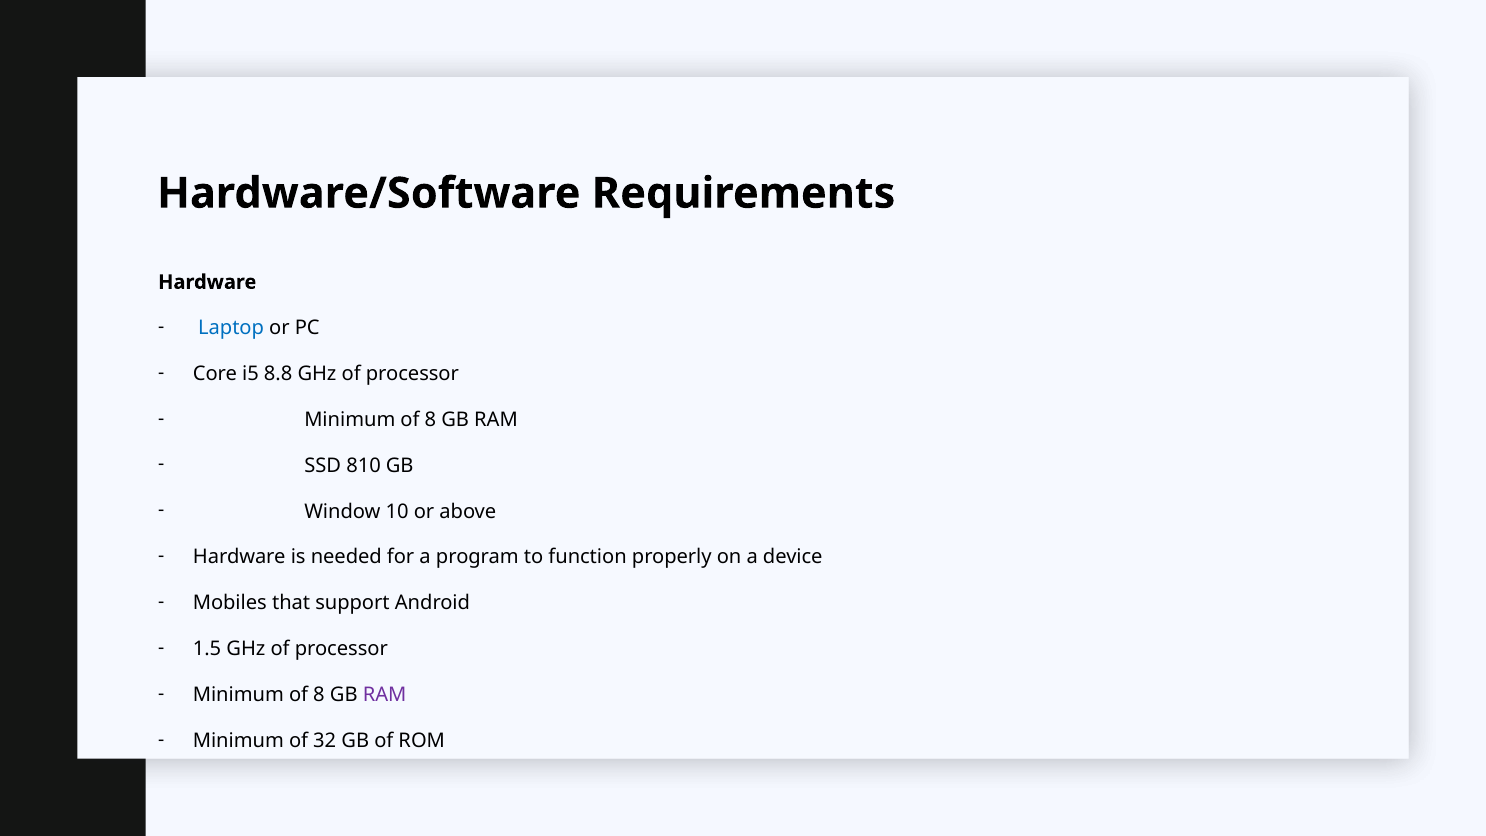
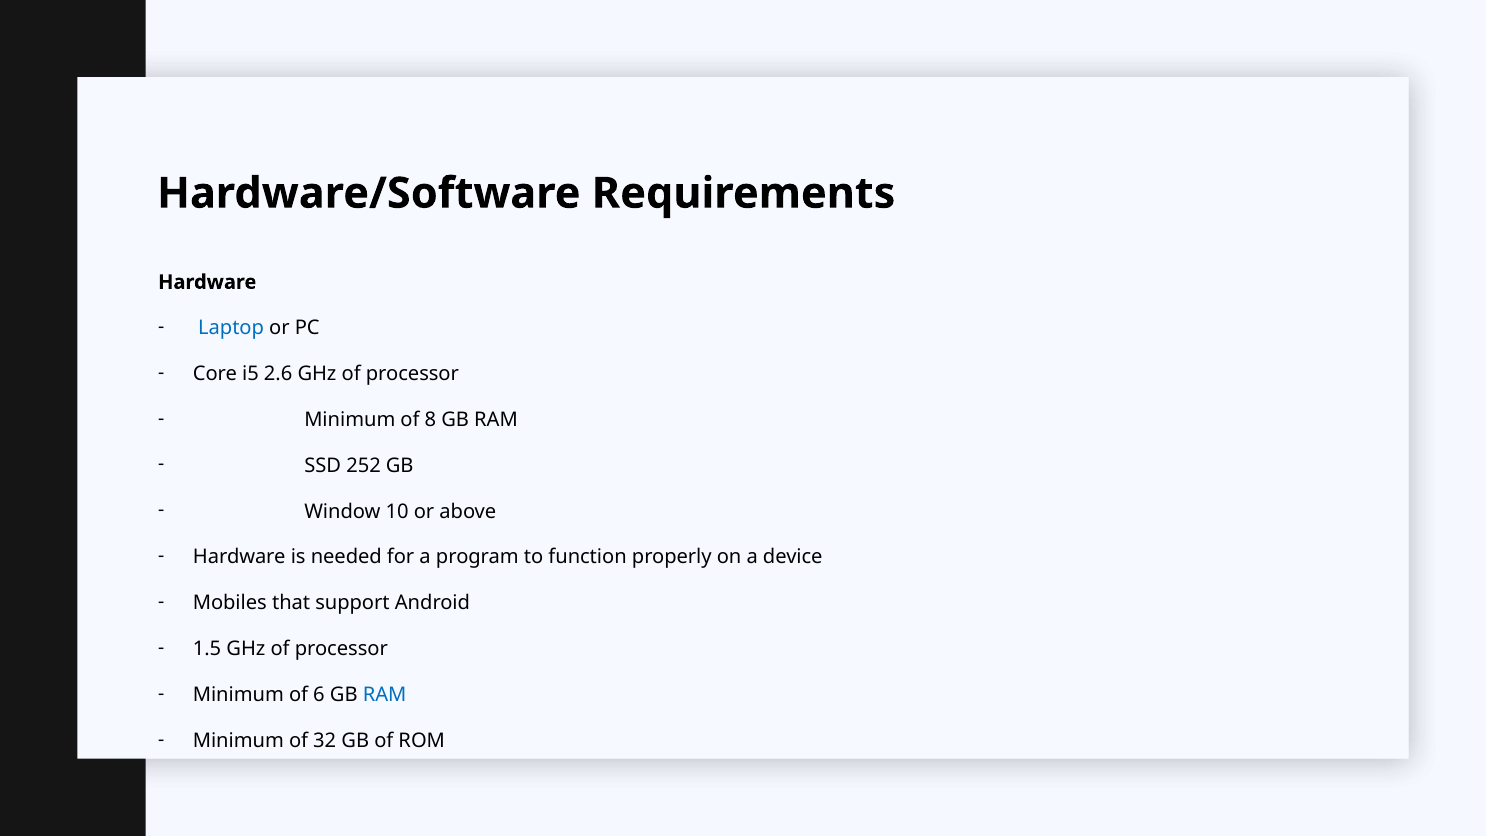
8.8: 8.8 -> 2.6
810: 810 -> 252
8 at (319, 695): 8 -> 6
RAM at (385, 695) colour: purple -> blue
